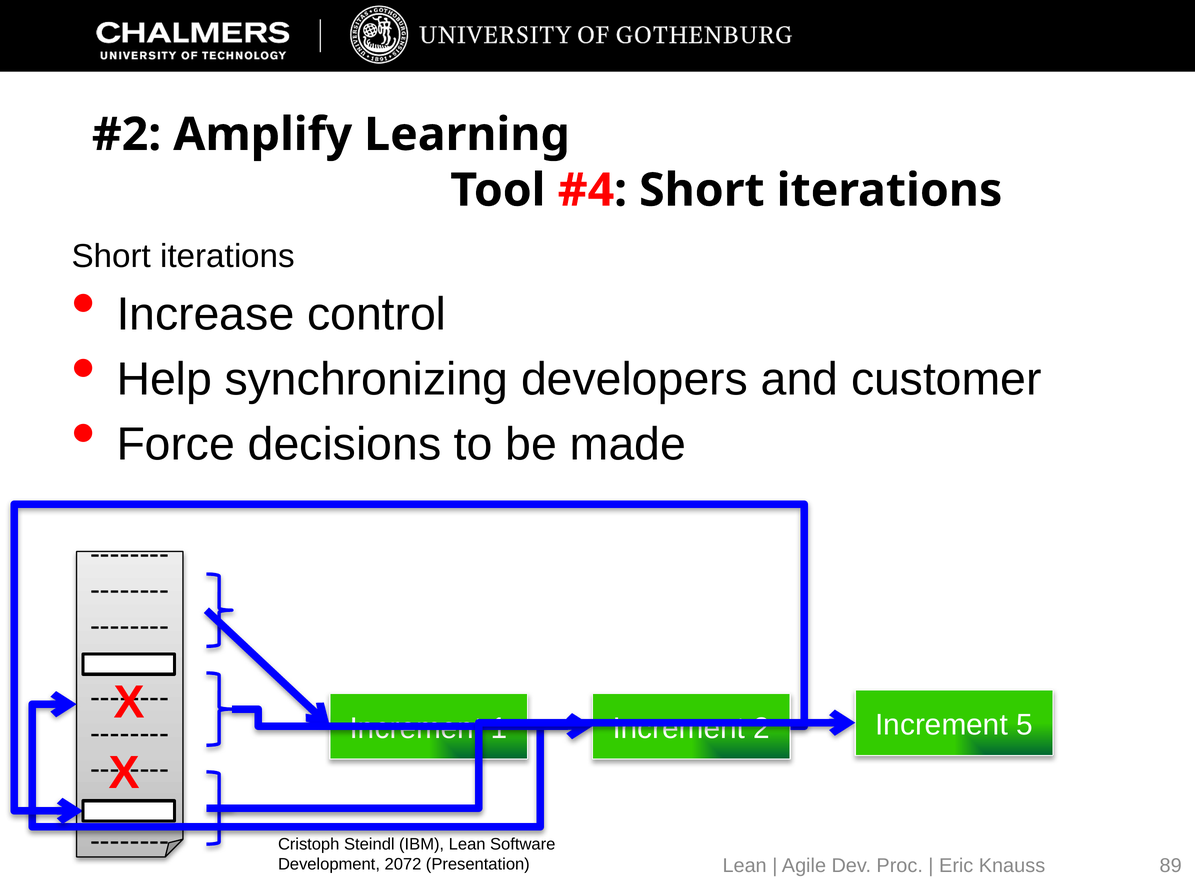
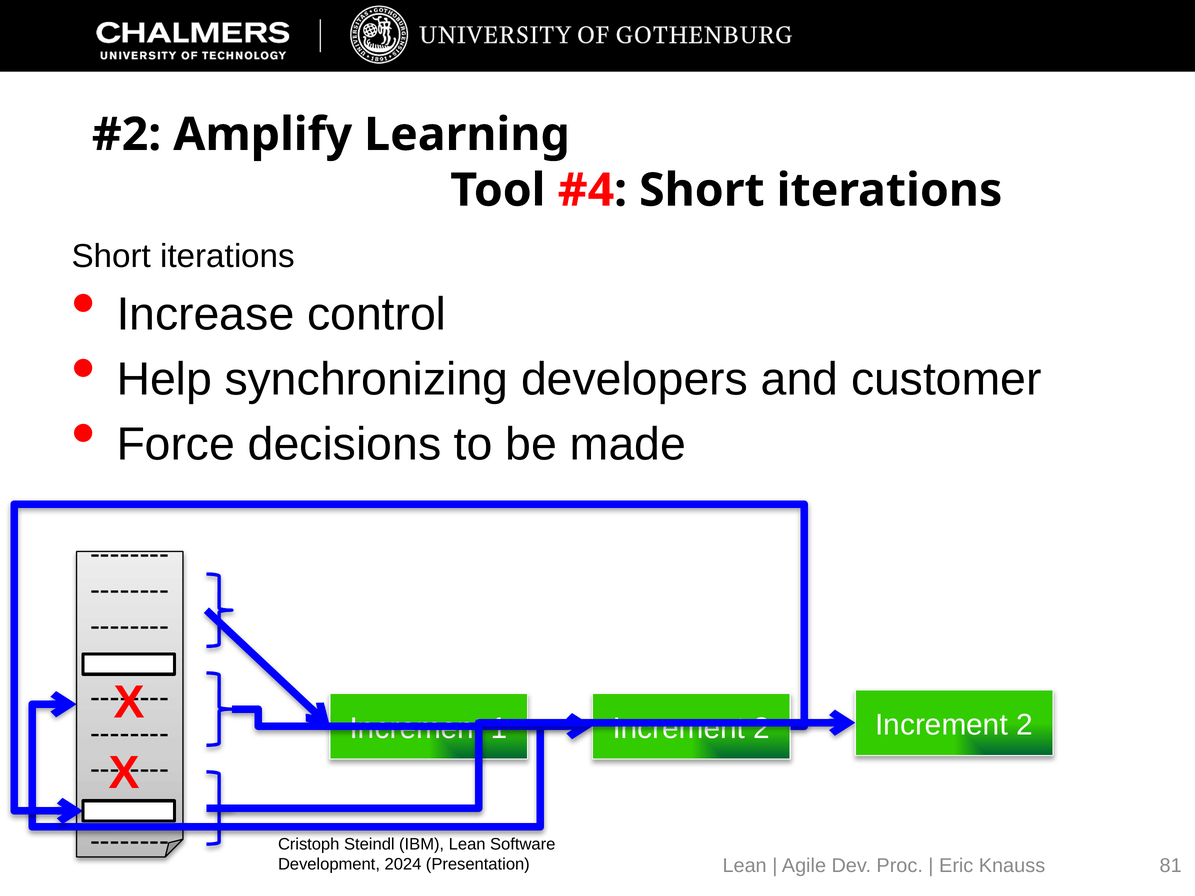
5 at (1024, 725): 5 -> 2
2072: 2072 -> 2024
89: 89 -> 81
